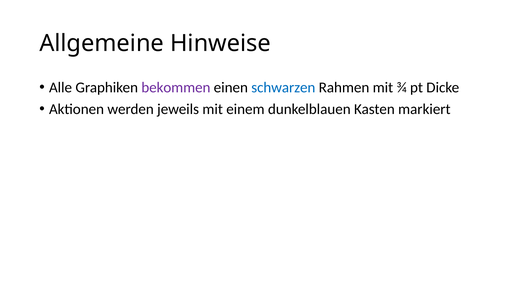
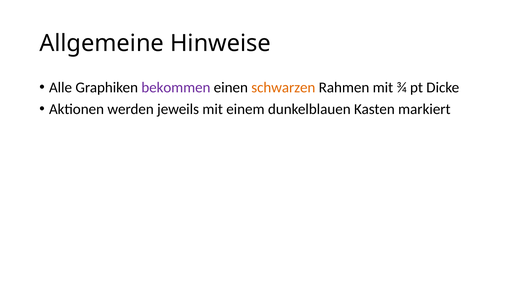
schwarzen colour: blue -> orange
